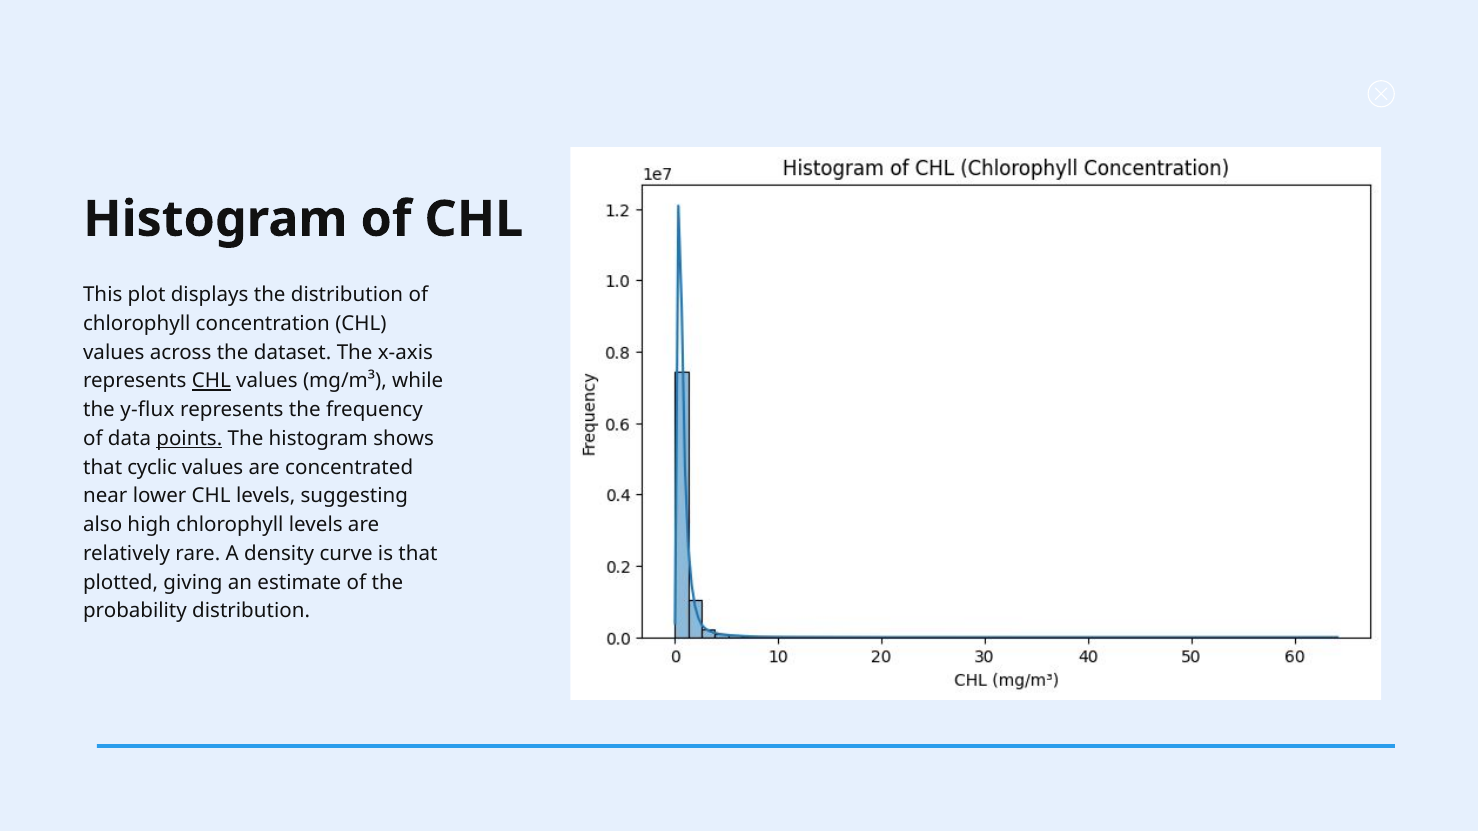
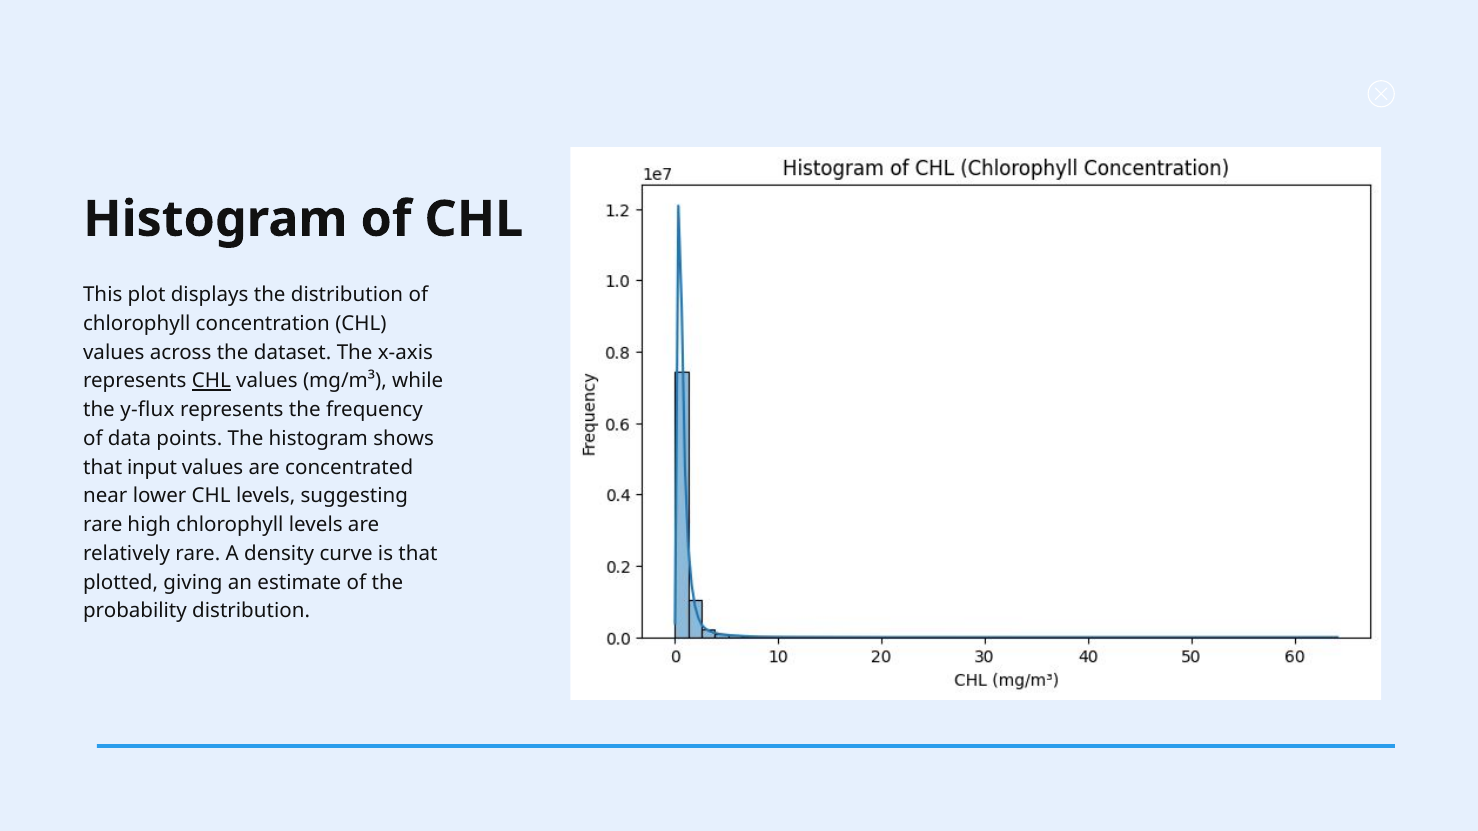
points underline: present -> none
cyclic: cyclic -> input
also at (103, 525): also -> rare
